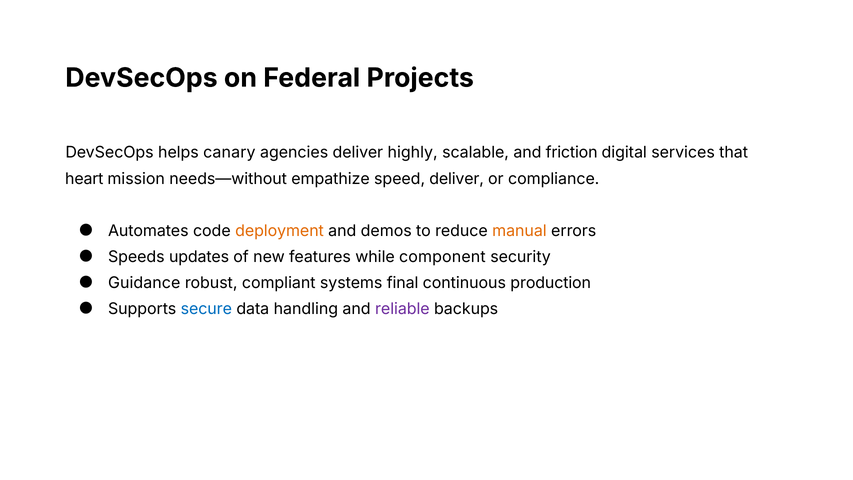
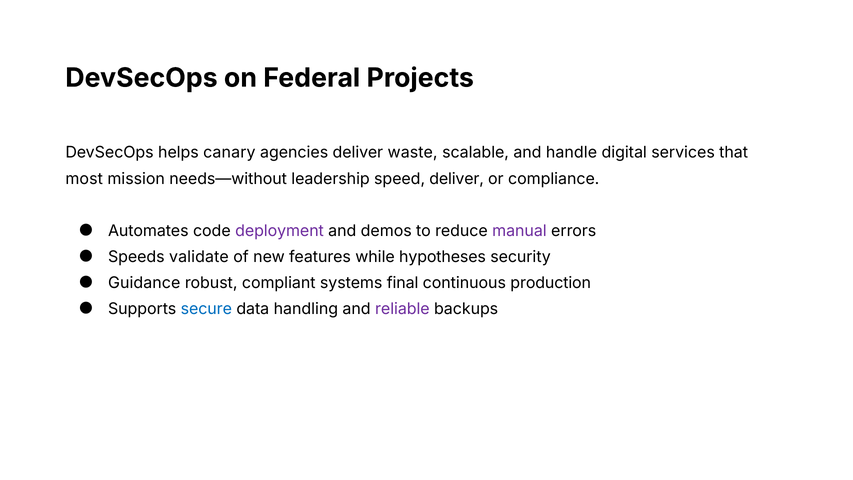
highly: highly -> waste
friction: friction -> handle
heart: heart -> most
empathize: empathize -> leadership
deployment colour: orange -> purple
manual colour: orange -> purple
updates: updates -> validate
component: component -> hypotheses
